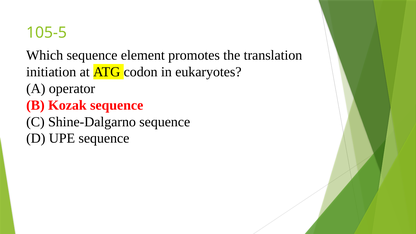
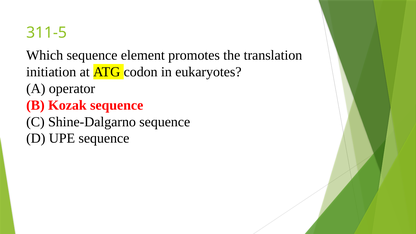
105-5: 105-5 -> 311-5
